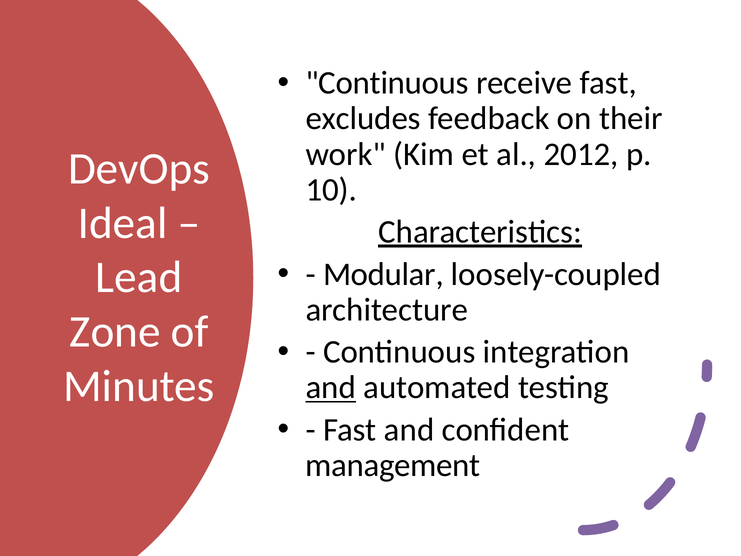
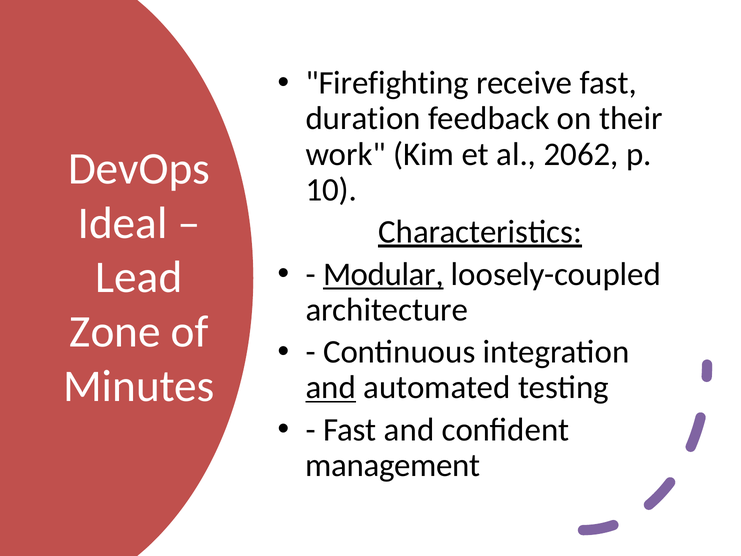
Continuous at (387, 83): Continuous -> Firefighting
excludes: excludes -> duration
2012: 2012 -> 2062
Modular underline: none -> present
